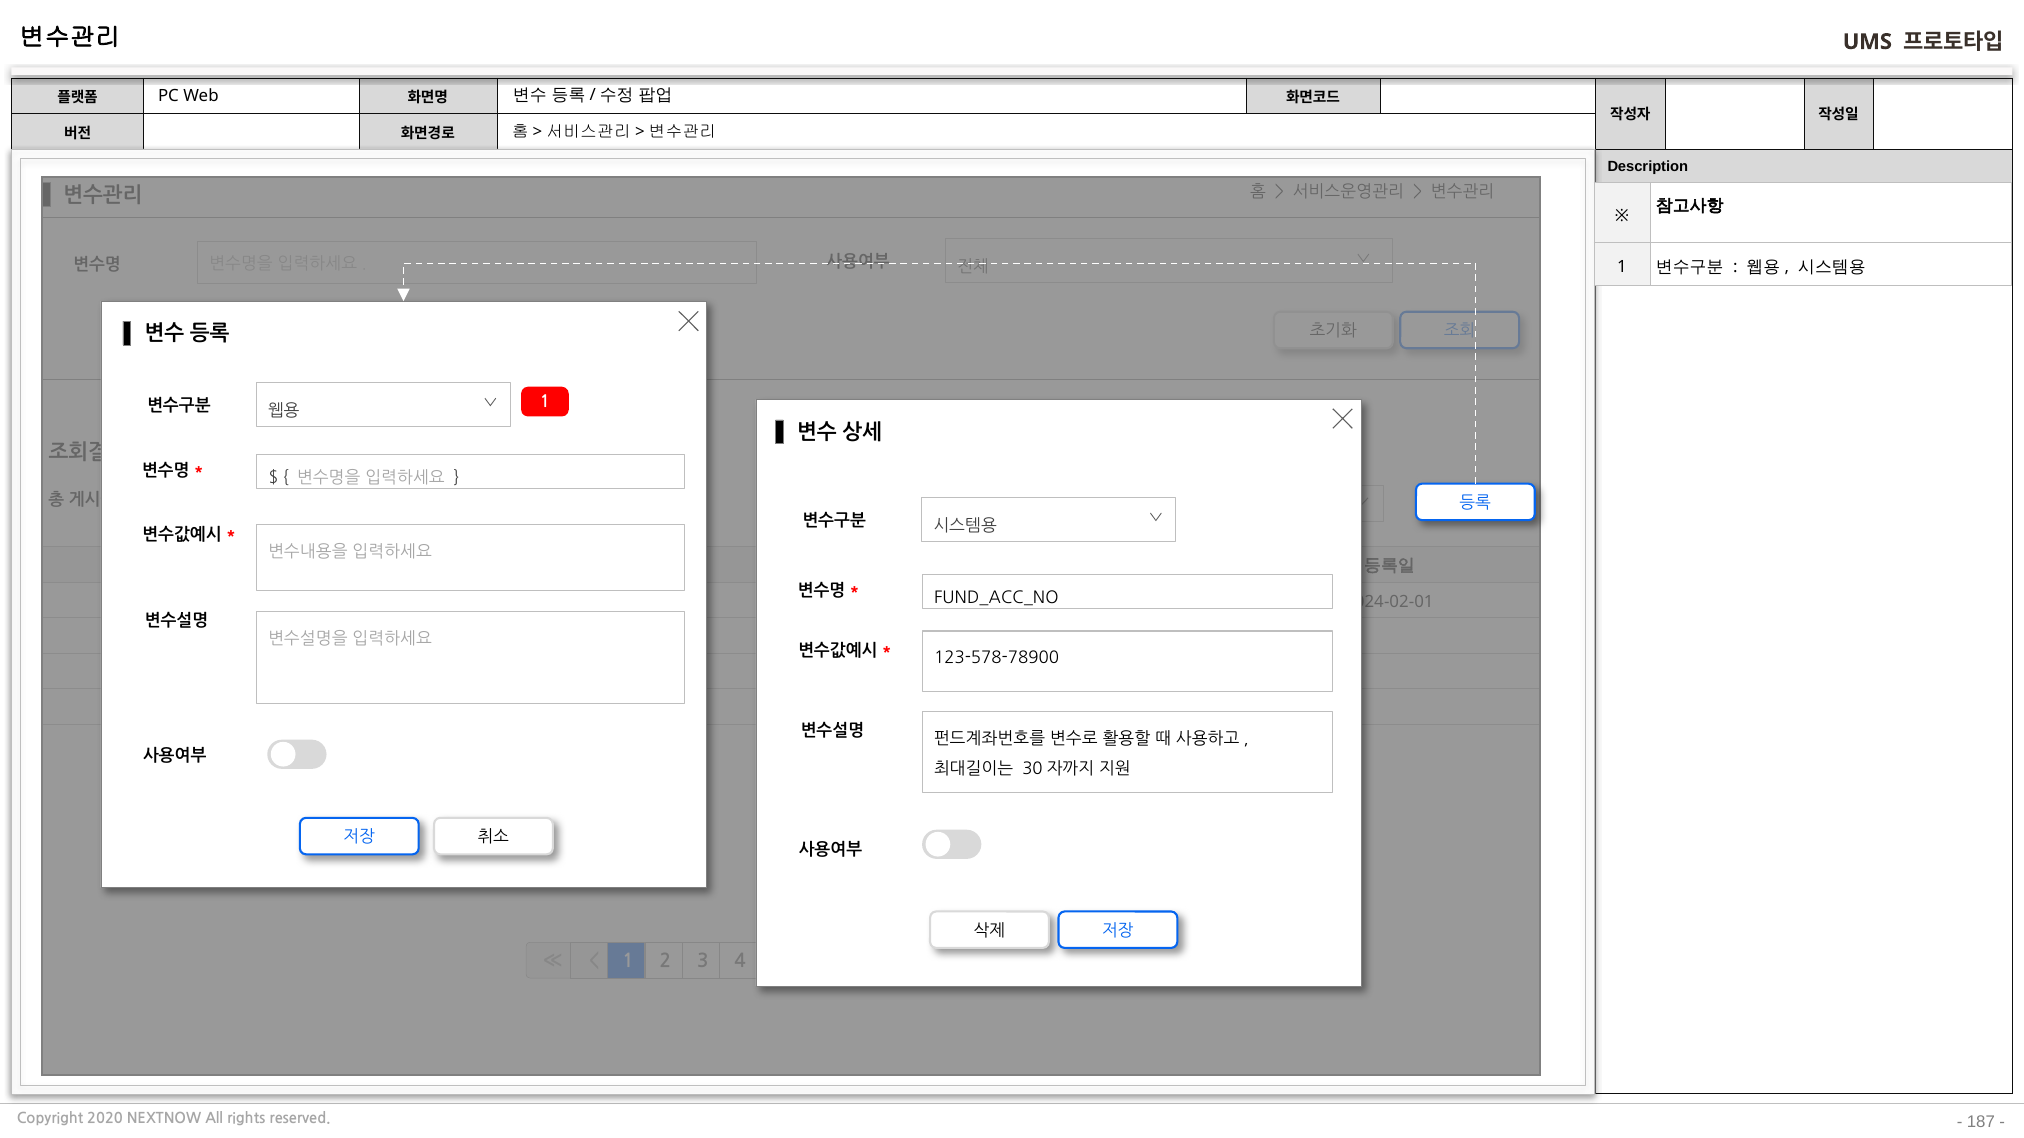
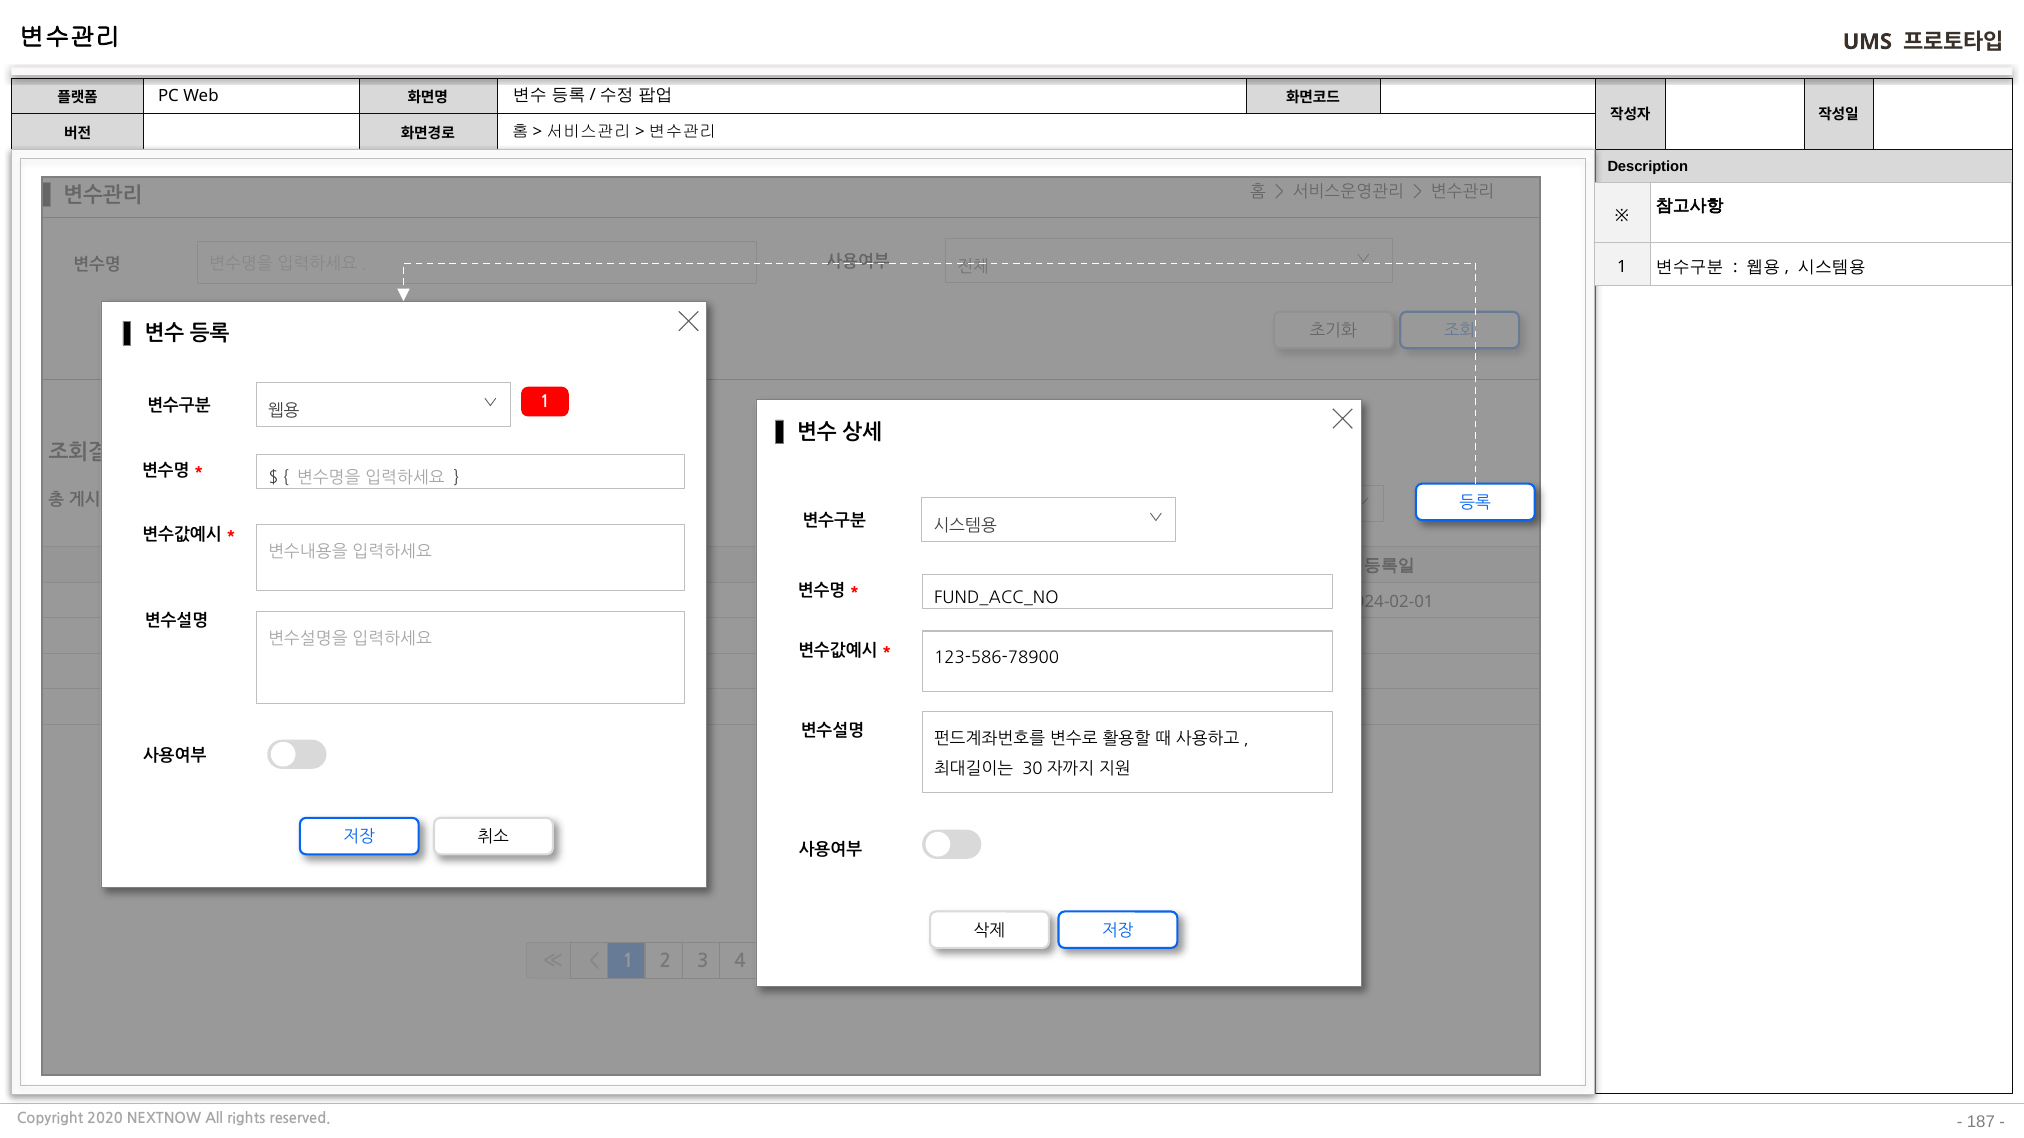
123-578-78900: 123-578-78900 -> 123-586-78900
